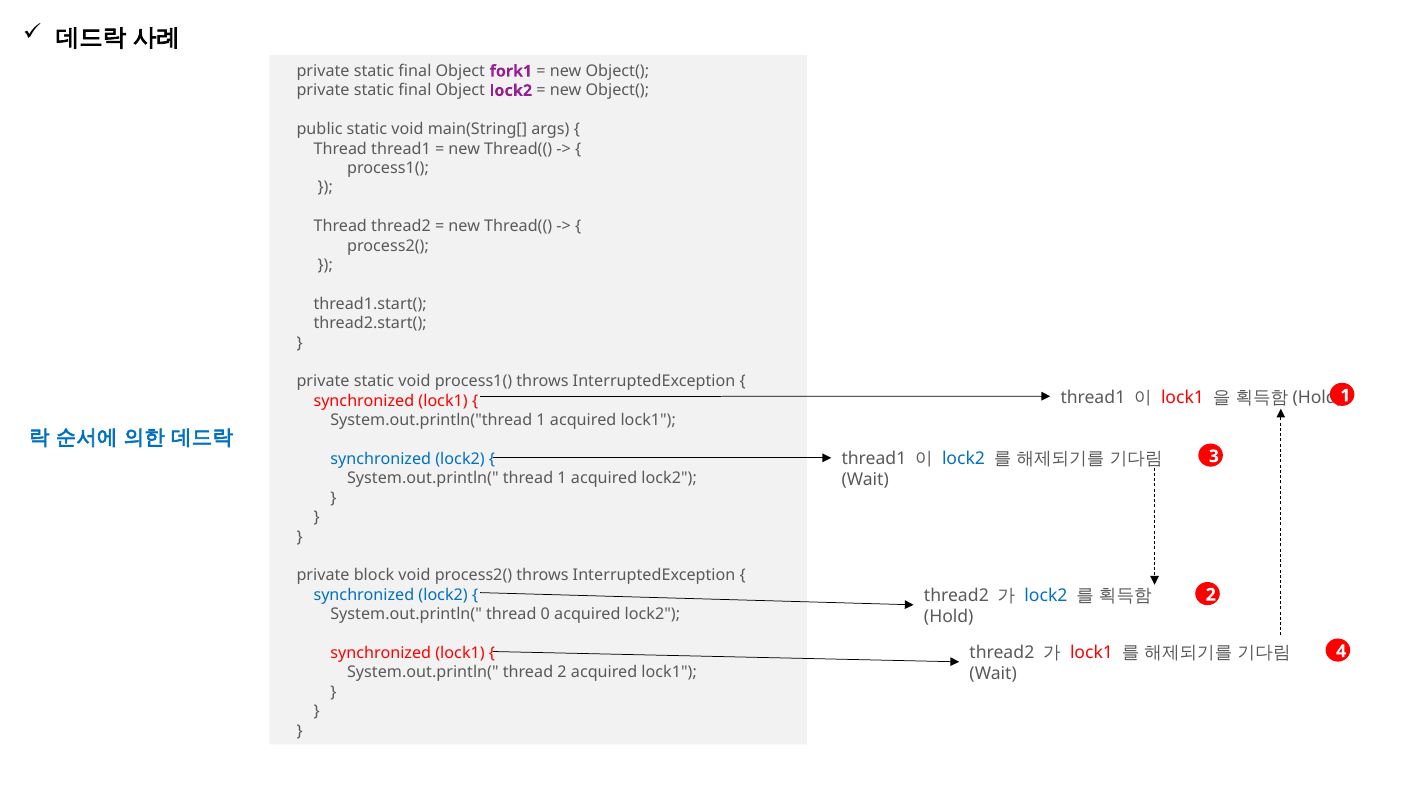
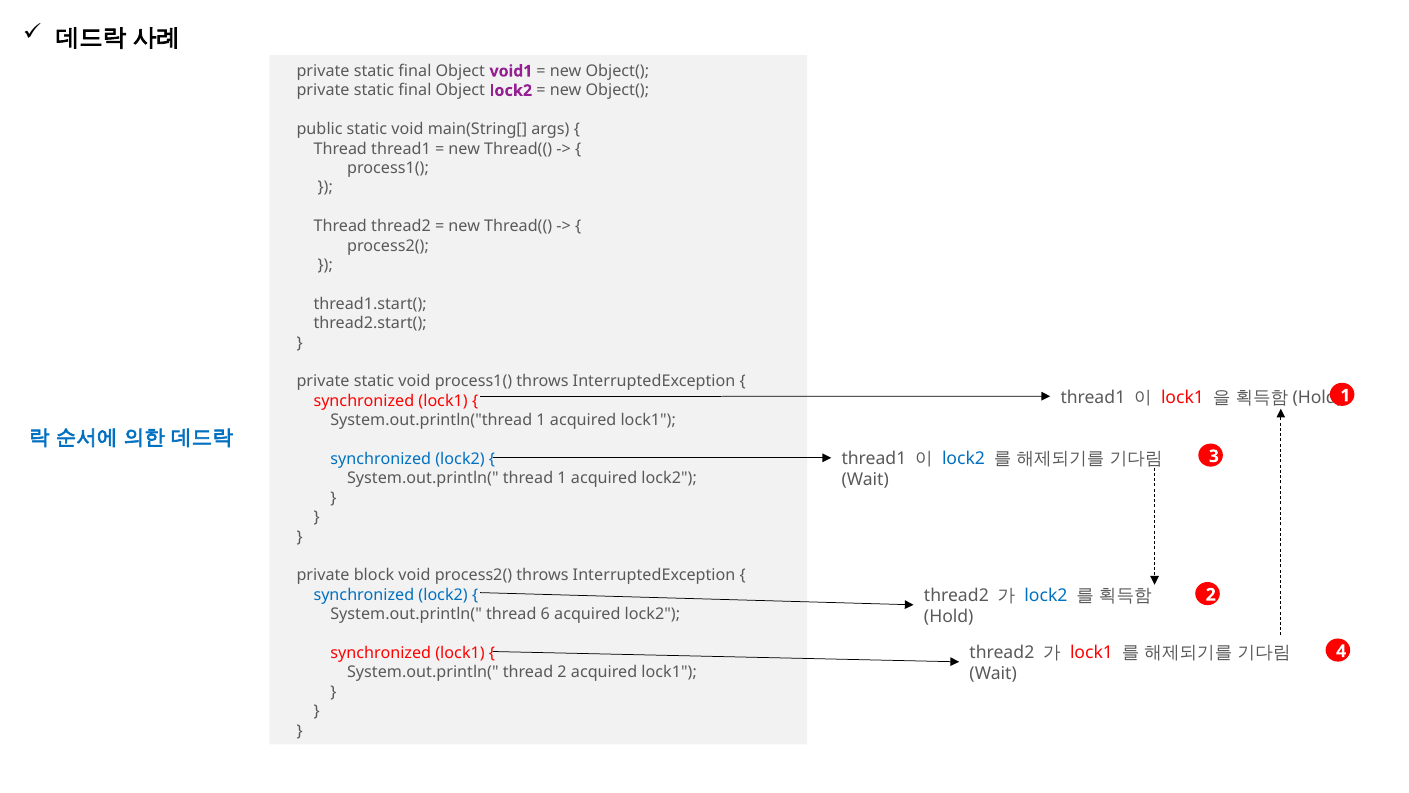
fork1: fork1 -> void1
0: 0 -> 6
